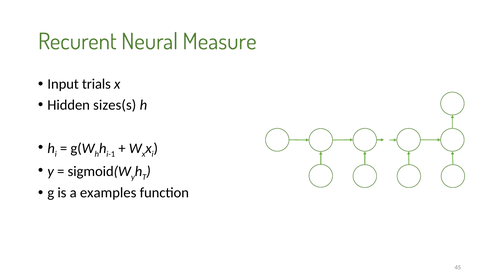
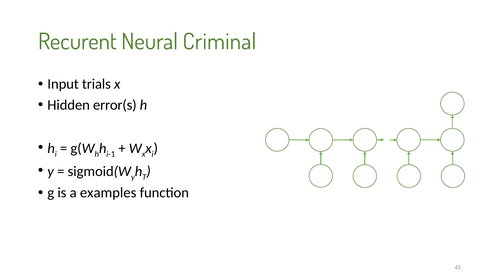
Measure: Measure -> Criminal
sizes(s: sizes(s -> error(s
